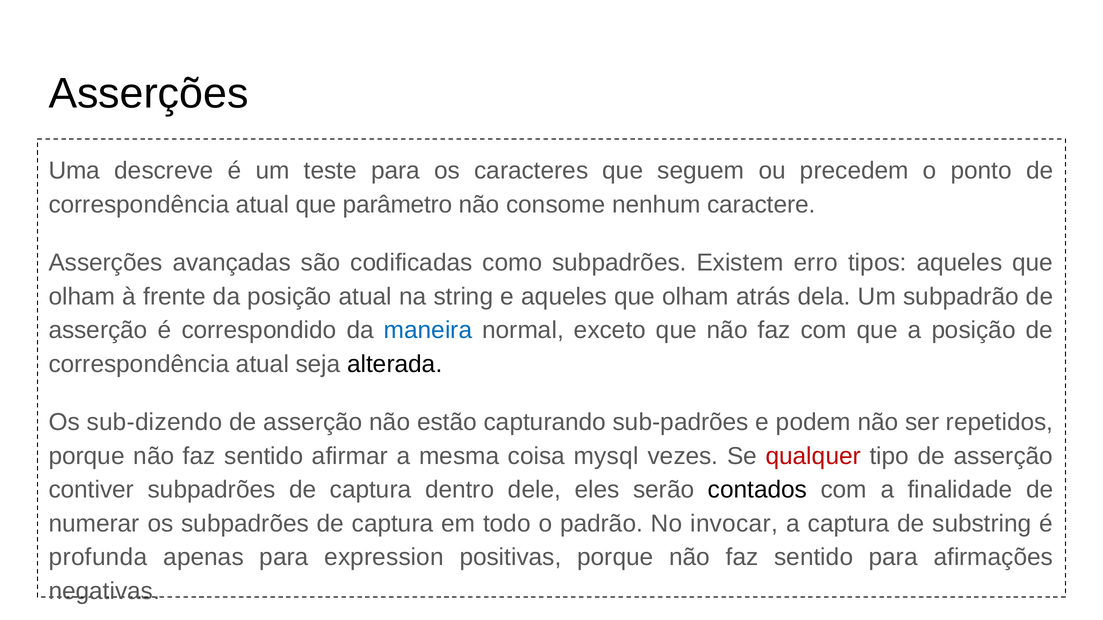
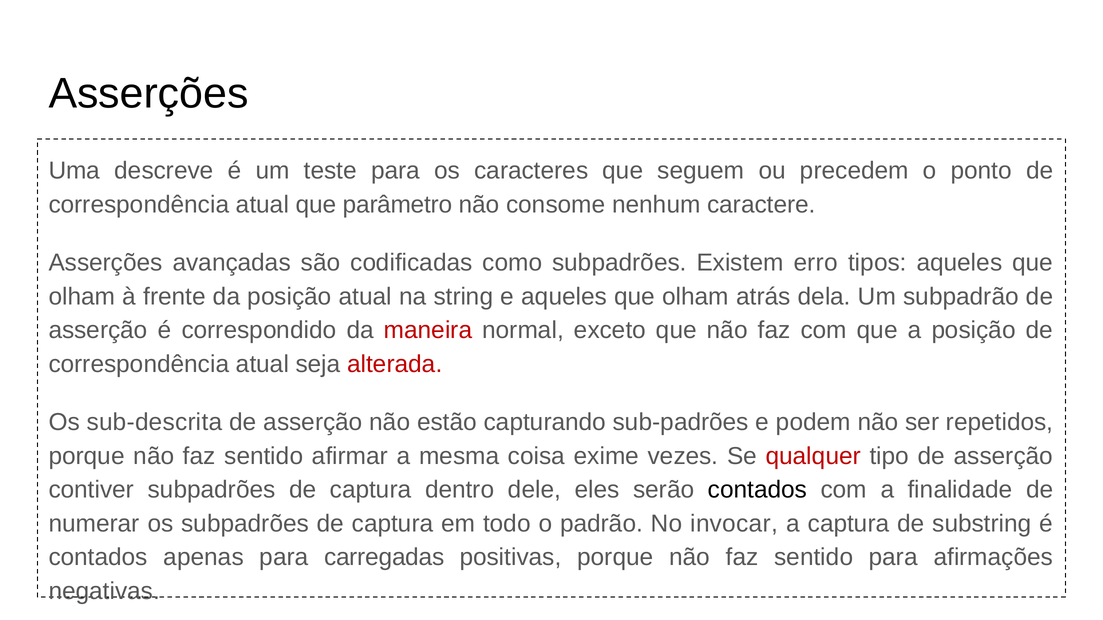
maneira colour: blue -> red
alterada colour: black -> red
sub-dizendo: sub-dizendo -> sub-descrita
mysql: mysql -> exime
profunda at (98, 558): profunda -> contados
expression: expression -> carregadas
